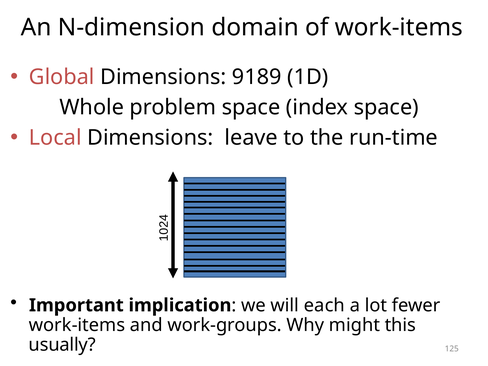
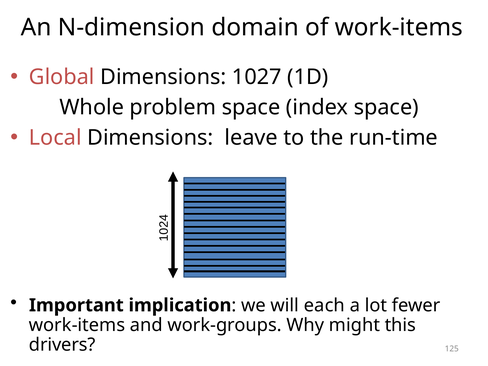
9189: 9189 -> 1027
usually: usually -> drivers
